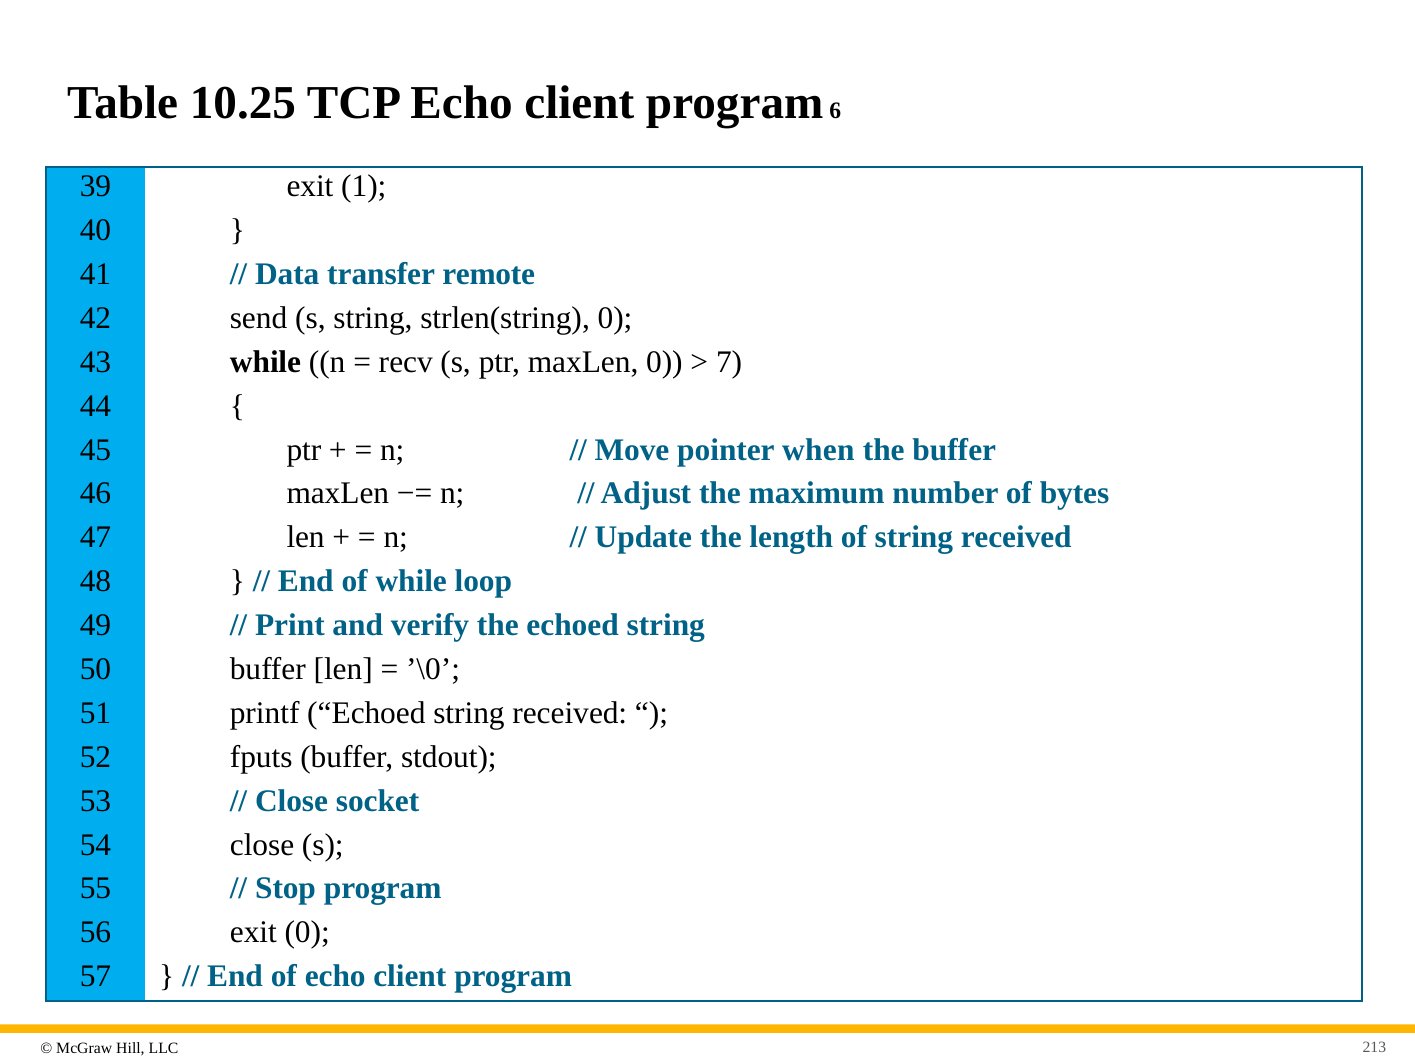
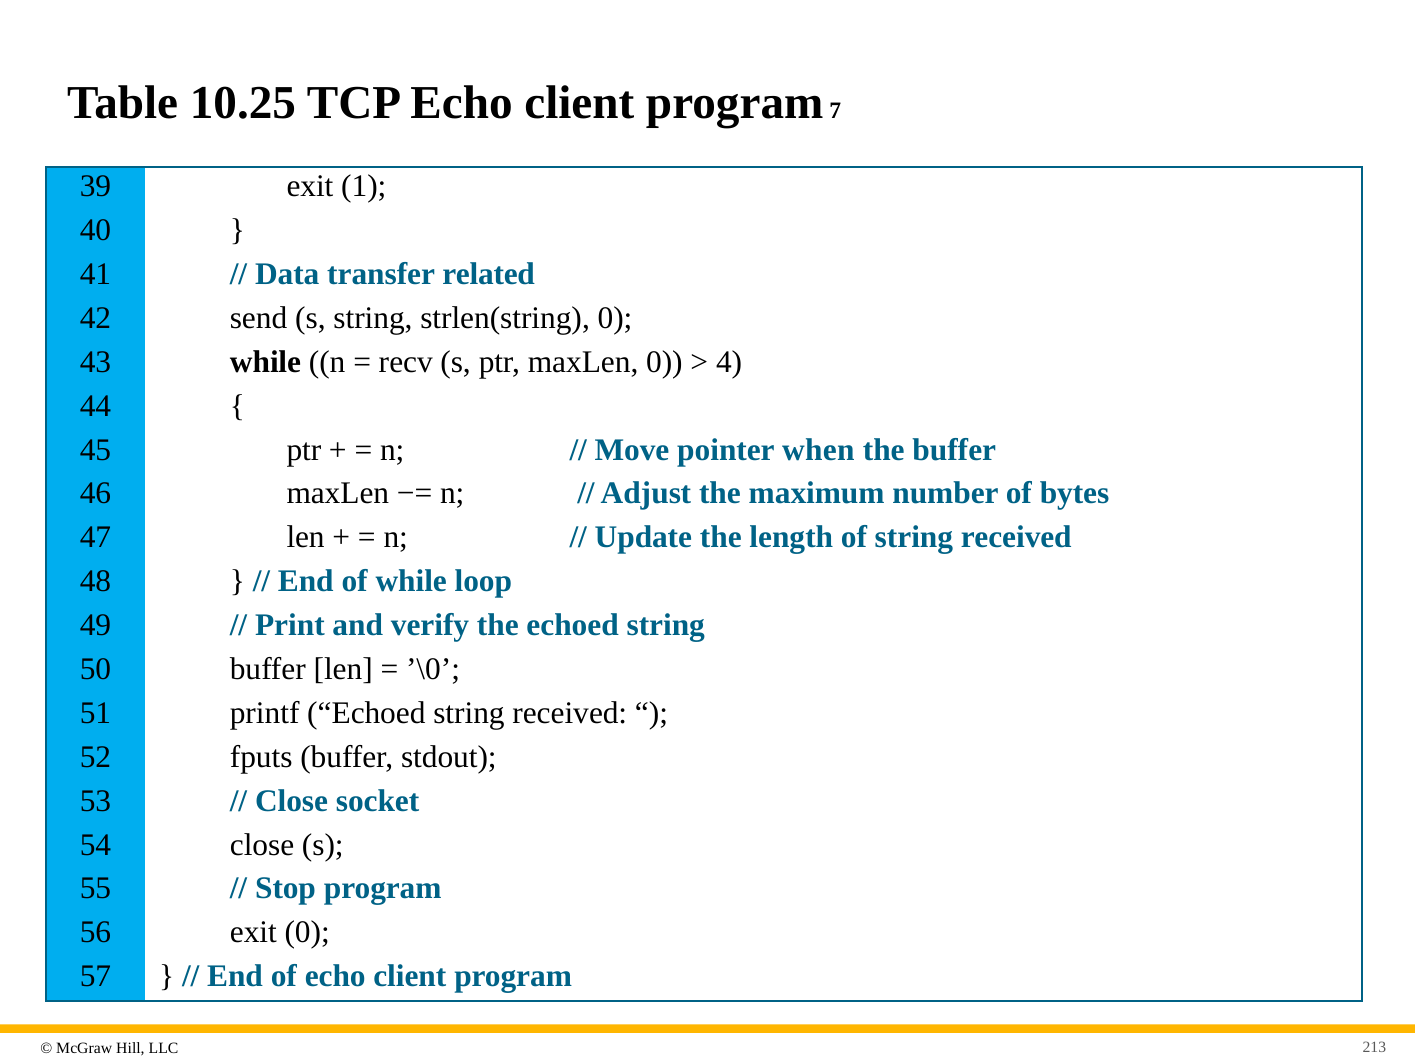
6: 6 -> 7
remote: remote -> related
7: 7 -> 4
